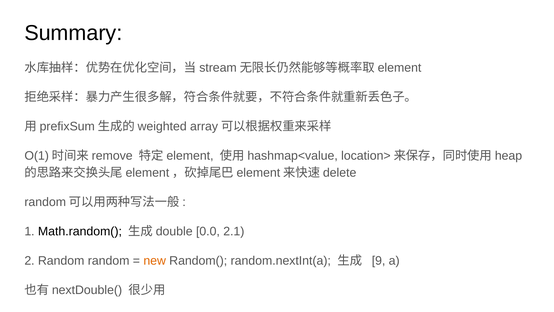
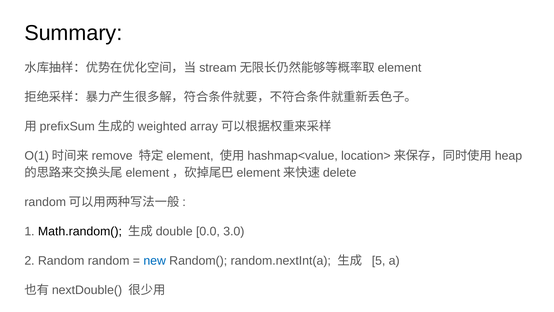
2.1: 2.1 -> 3.0
new colour: orange -> blue
9: 9 -> 5
